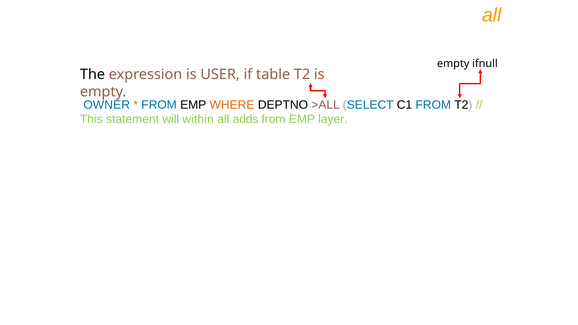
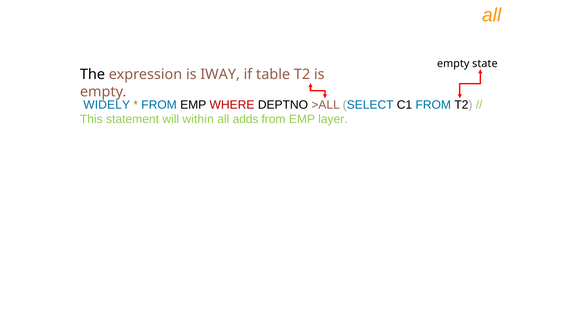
ifnull: ifnull -> state
USER: USER -> IWAY
OWNER: OWNER -> WIDELY
WHERE colour: orange -> red
